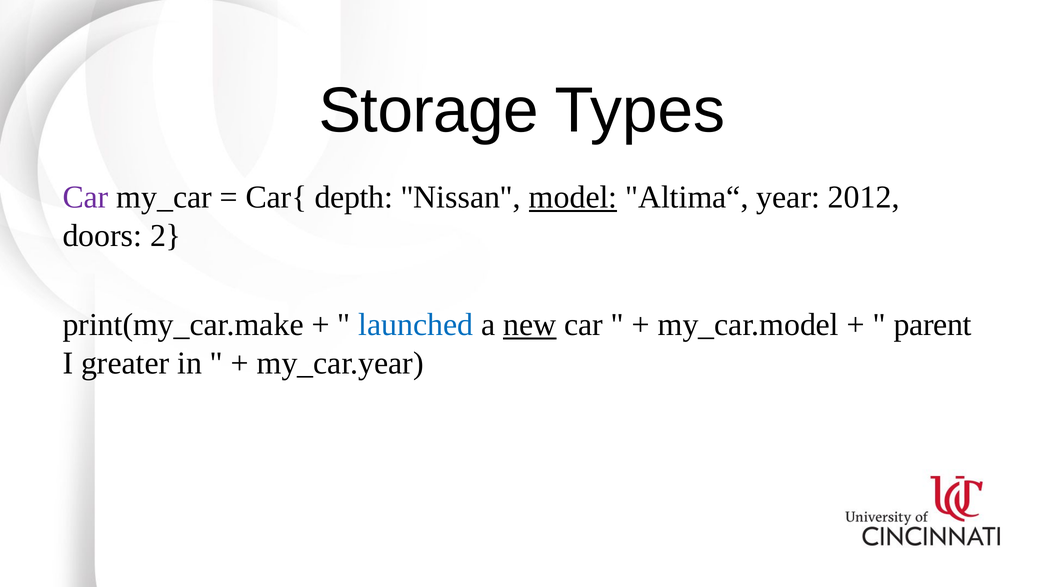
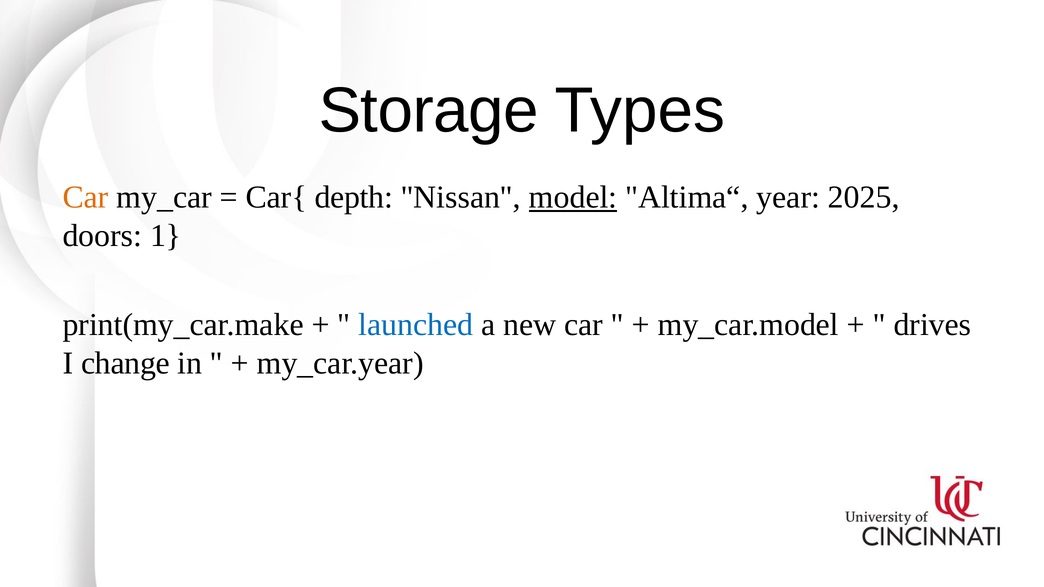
Car at (86, 198) colour: purple -> orange
2012: 2012 -> 2025
2: 2 -> 1
new underline: present -> none
parent: parent -> drives
greater: greater -> change
